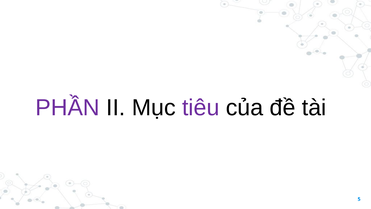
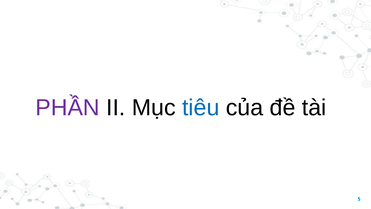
tiêu colour: purple -> blue
